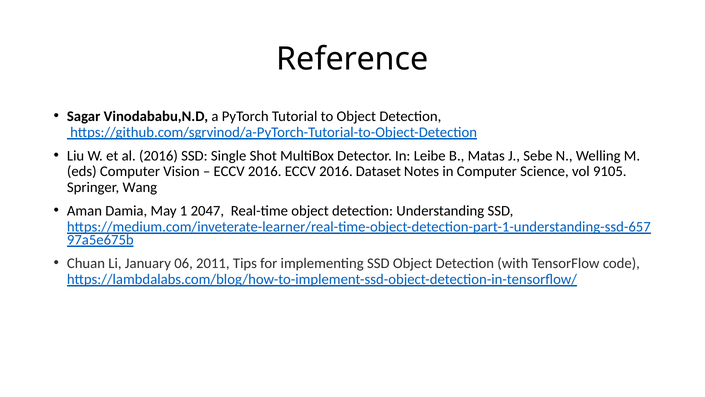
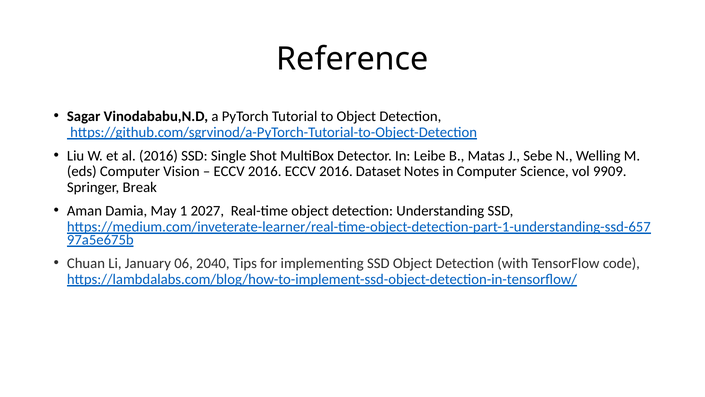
9105: 9105 -> 9909
Wang: Wang -> Break
2047: 2047 -> 2027
2011: 2011 -> 2040
